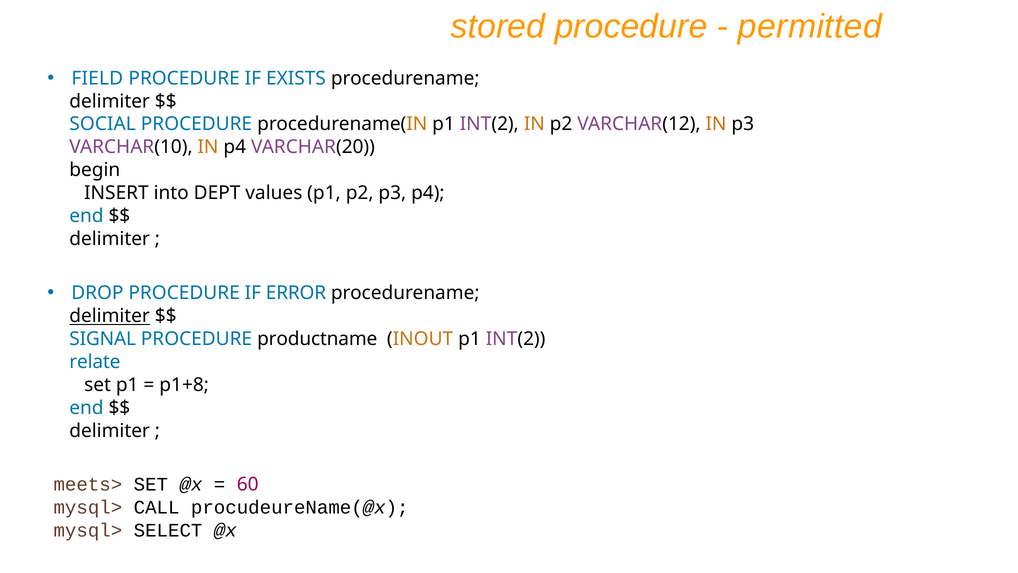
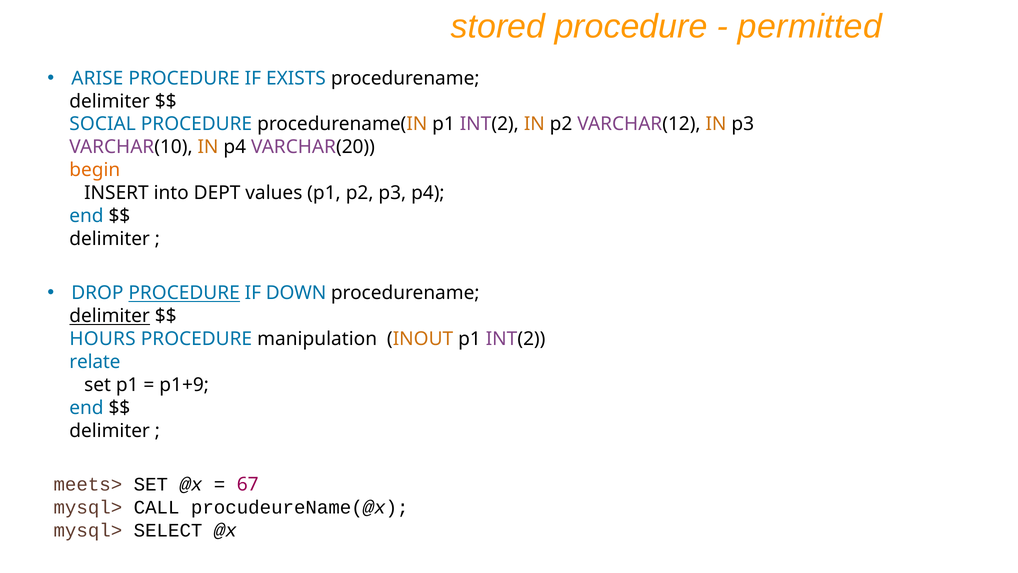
FIELD: FIELD -> ARISE
begin colour: black -> orange
PROCEDURE at (184, 293) underline: none -> present
ERROR: ERROR -> DOWN
SIGNAL: SIGNAL -> HOURS
productname: productname -> manipulation
p1+8: p1+8 -> p1+9
60: 60 -> 67
